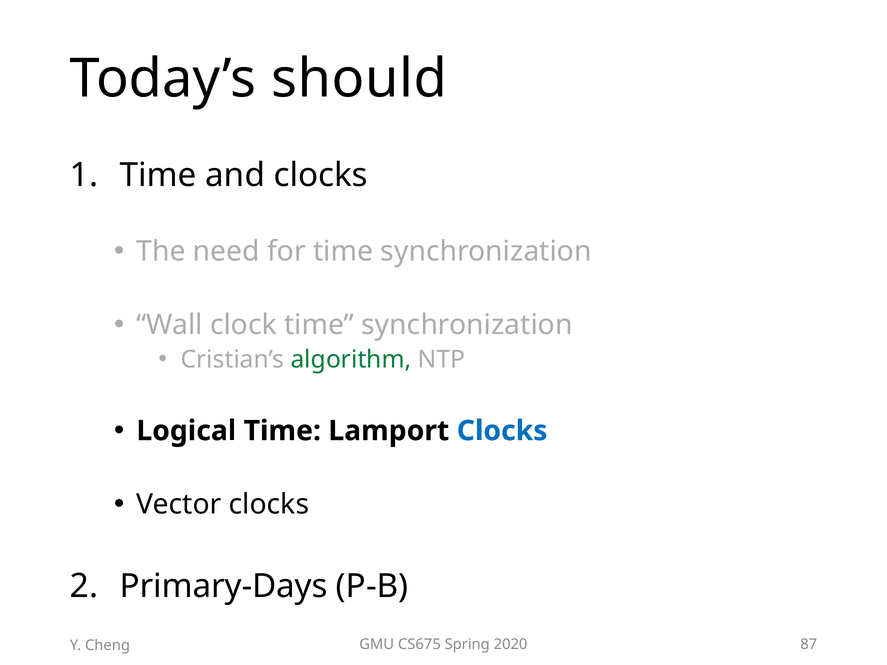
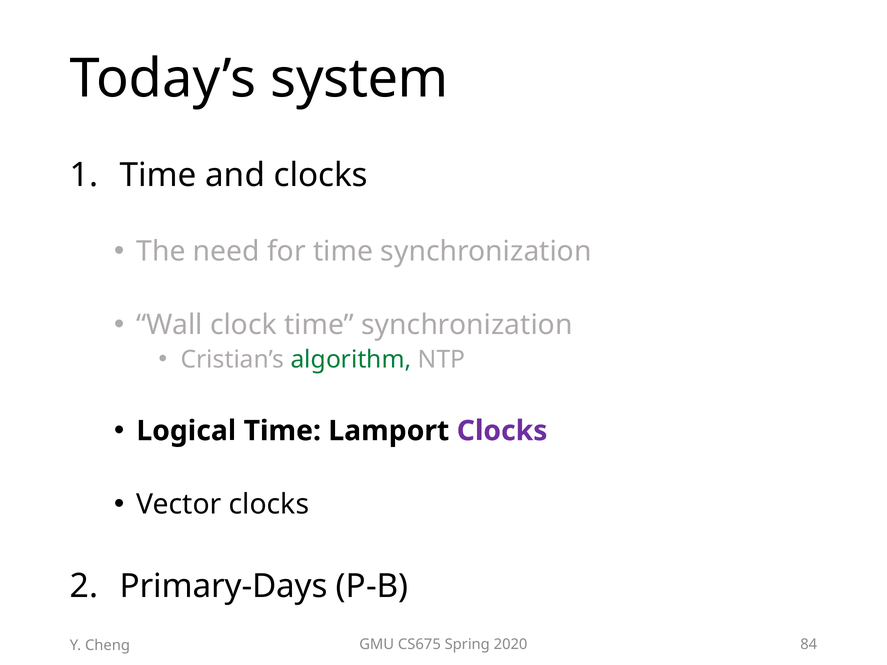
should: should -> system
Clocks at (502, 431) colour: blue -> purple
87: 87 -> 84
